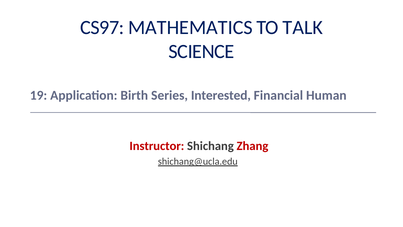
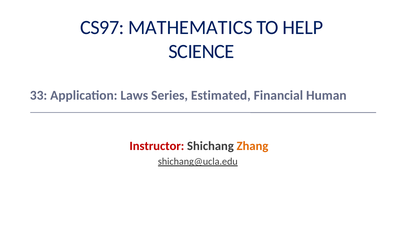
TALK: TALK -> HELP
19: 19 -> 33
Birth: Birth -> Laws
Interested: Interested -> Estimated
Zhang colour: red -> orange
